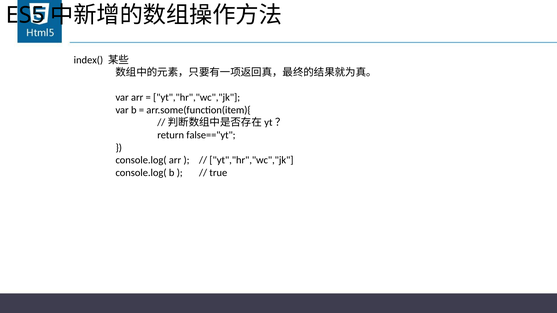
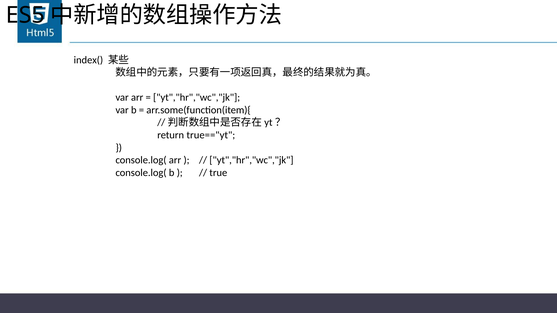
false=="yt: false=="yt -> true=="yt
